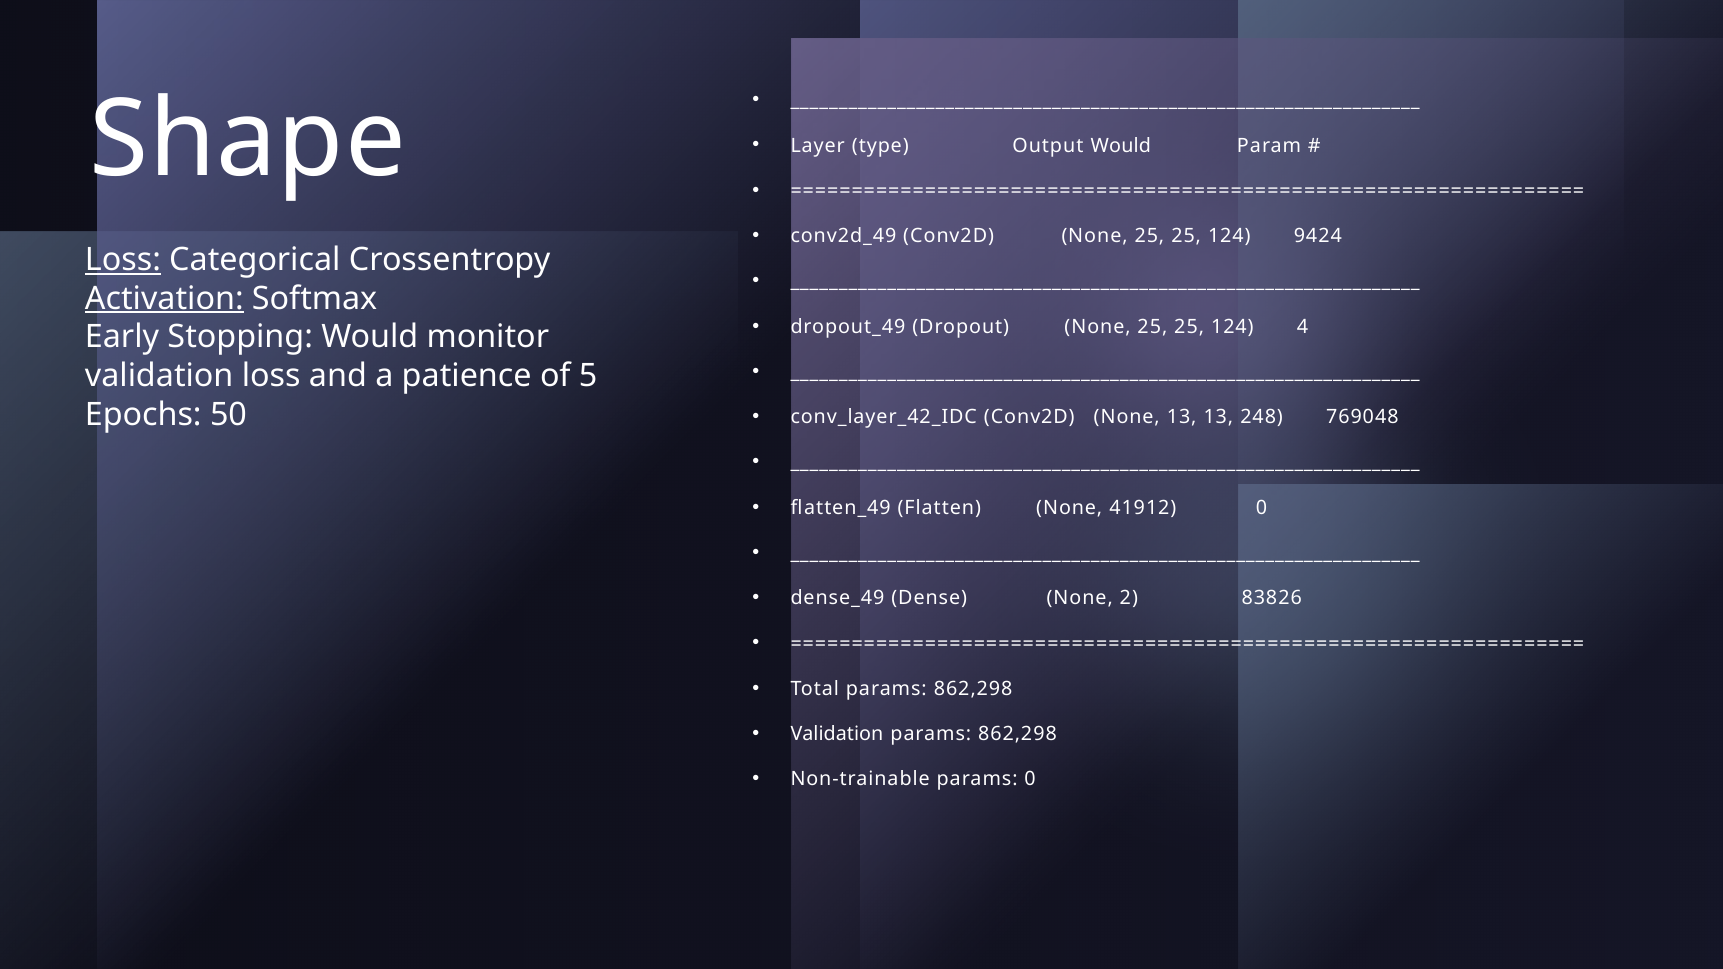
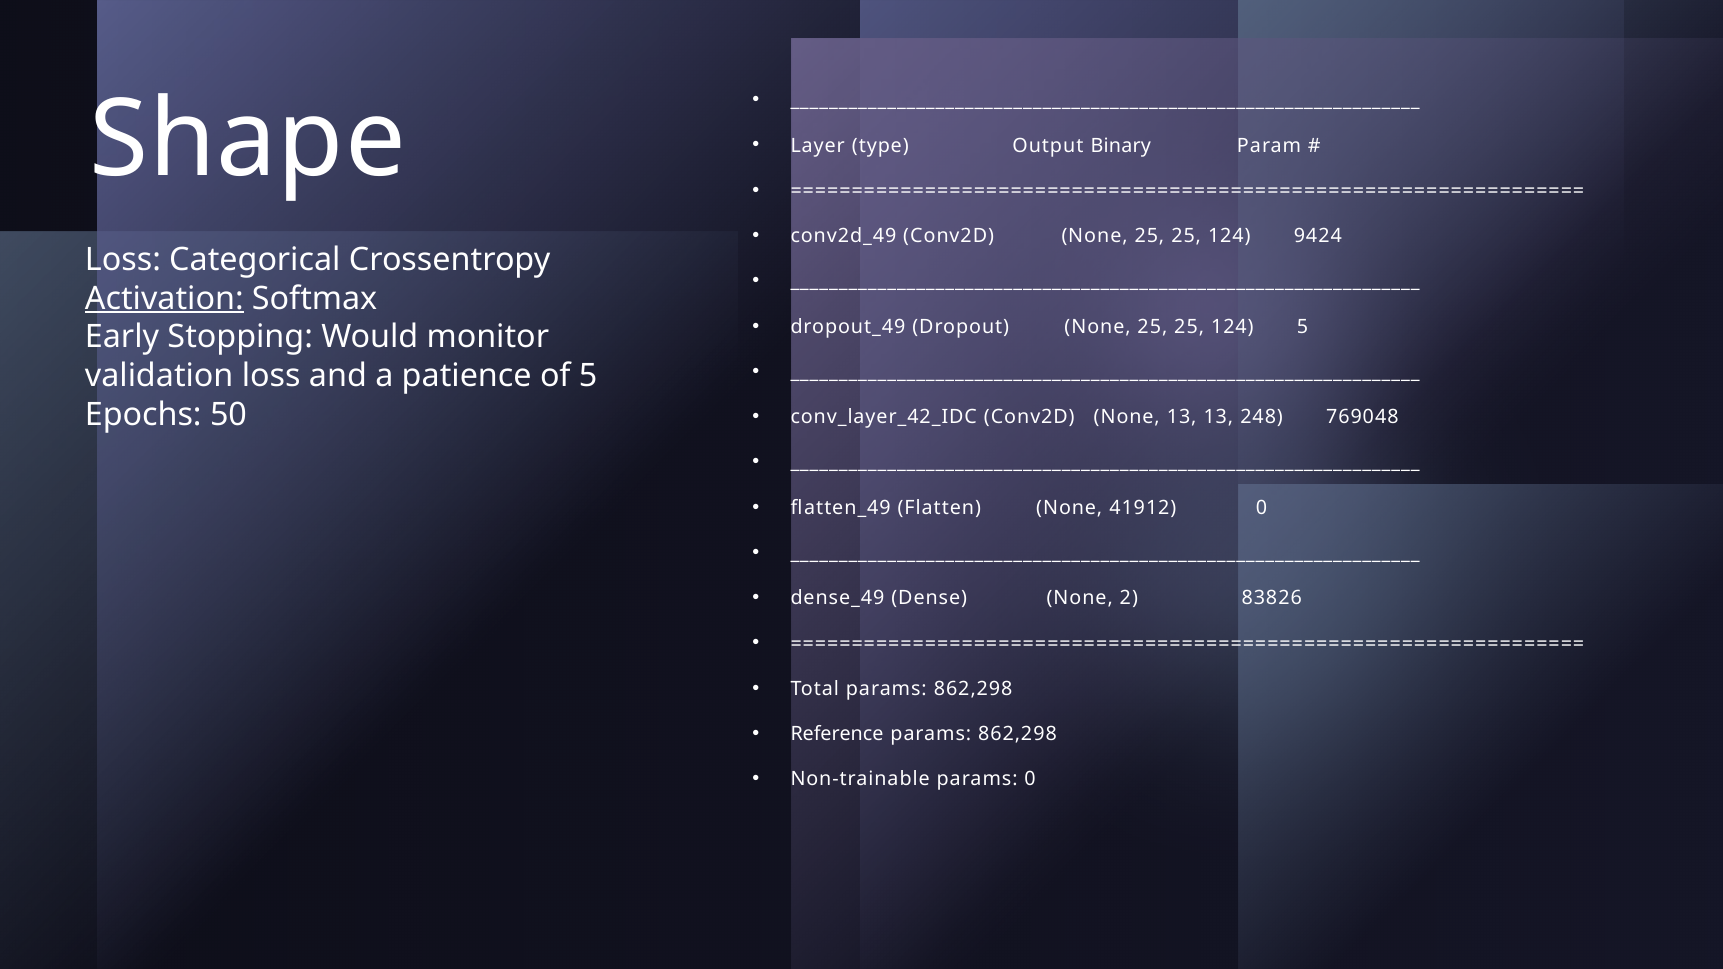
Output Would: Would -> Binary
Loss at (123, 260) underline: present -> none
124 4: 4 -> 5
Validation at (837, 734): Validation -> Reference
